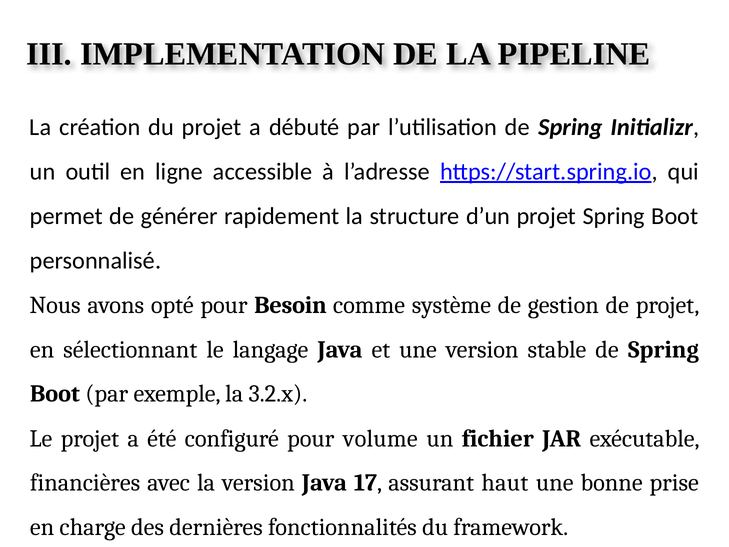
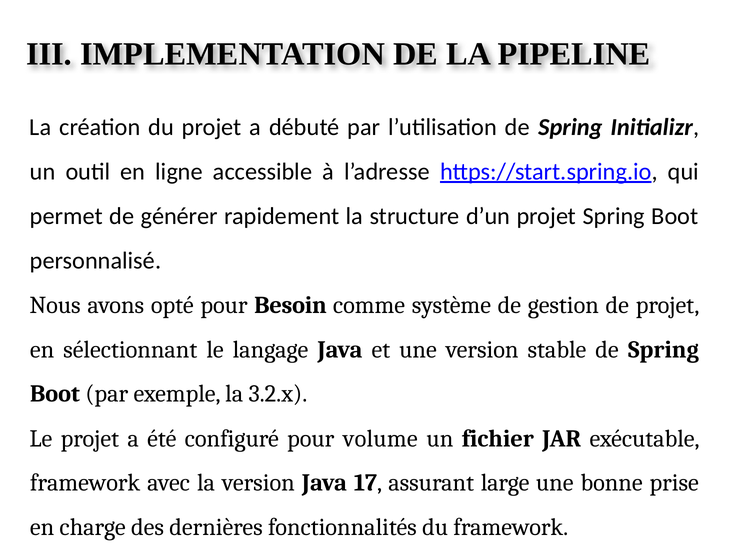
financières at (85, 483): financières -> framework
haut: haut -> large
